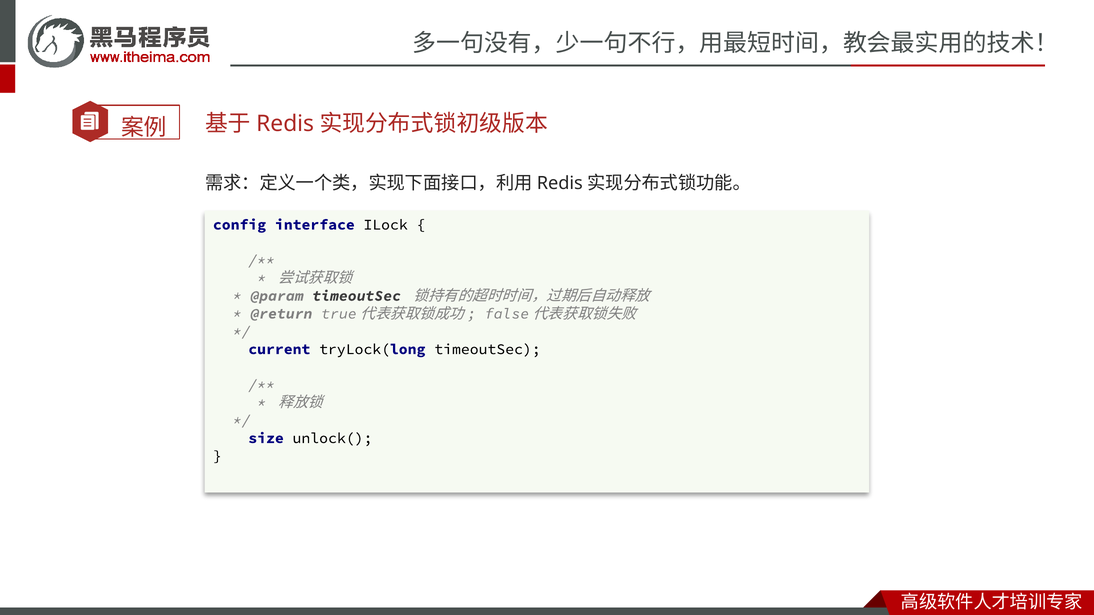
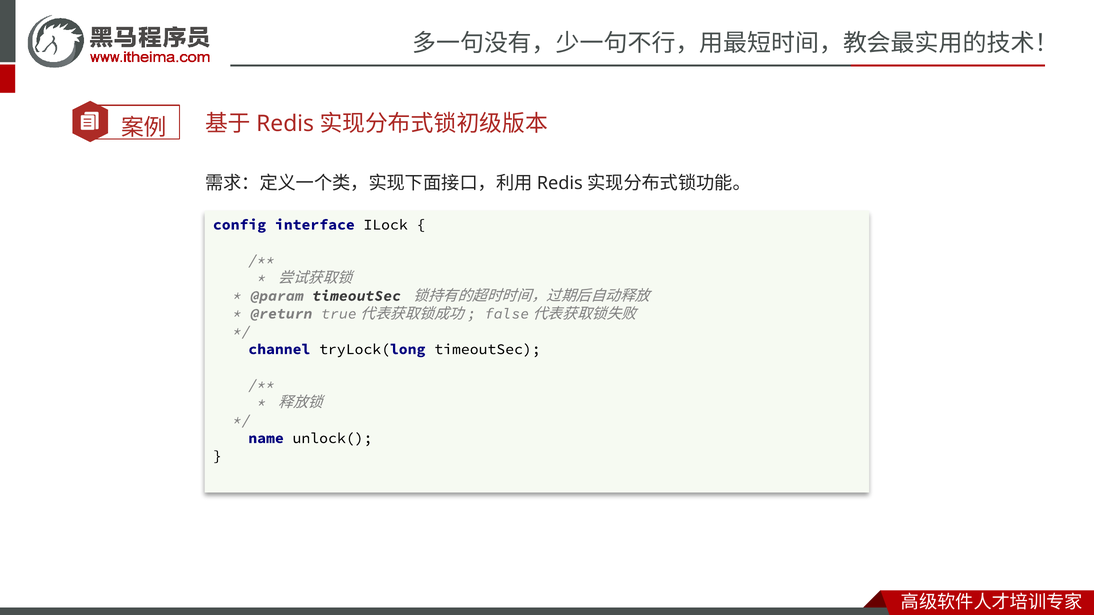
current: current -> channel
size: size -> name
